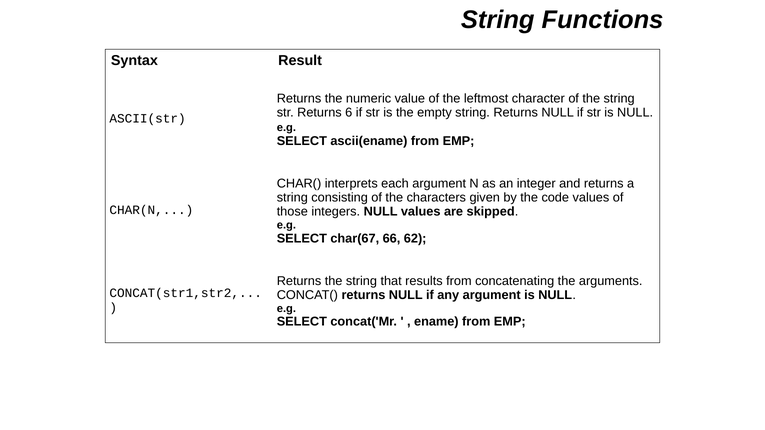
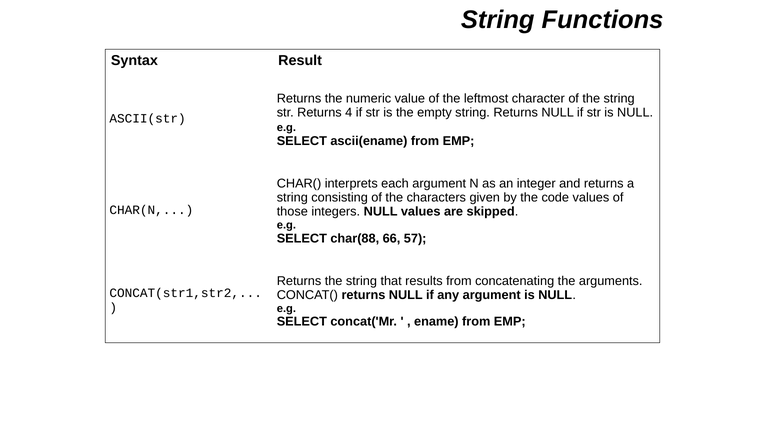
6: 6 -> 4
char(67: char(67 -> char(88
62: 62 -> 57
